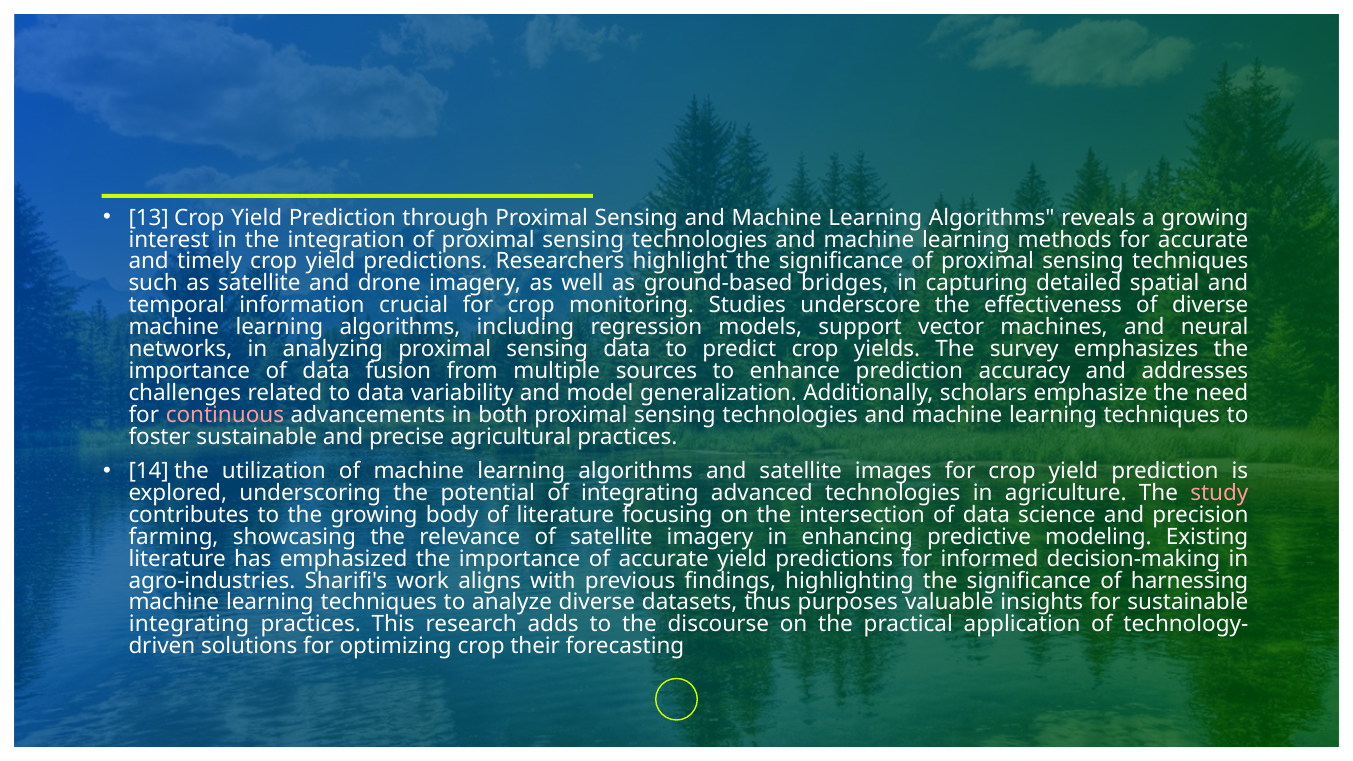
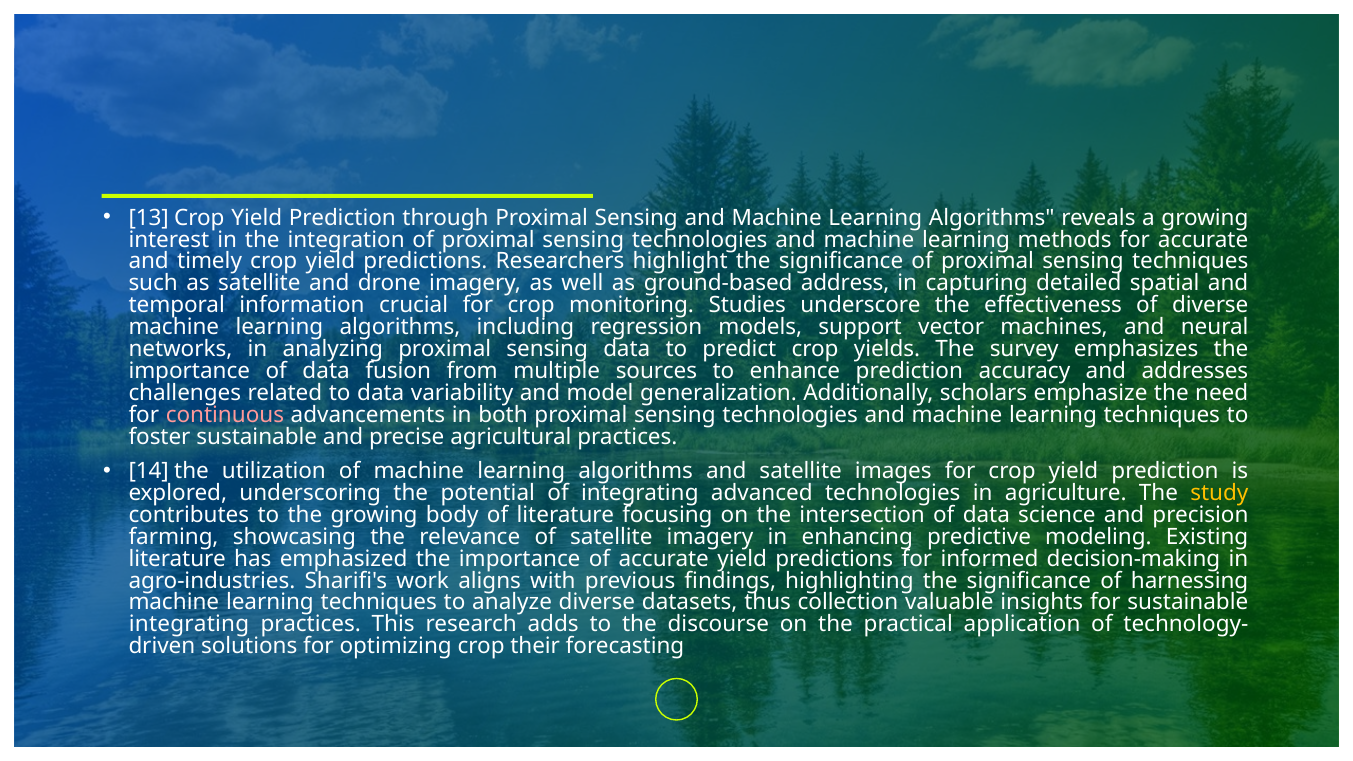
bridges: bridges -> address
study colour: pink -> yellow
purposes: purposes -> collection
